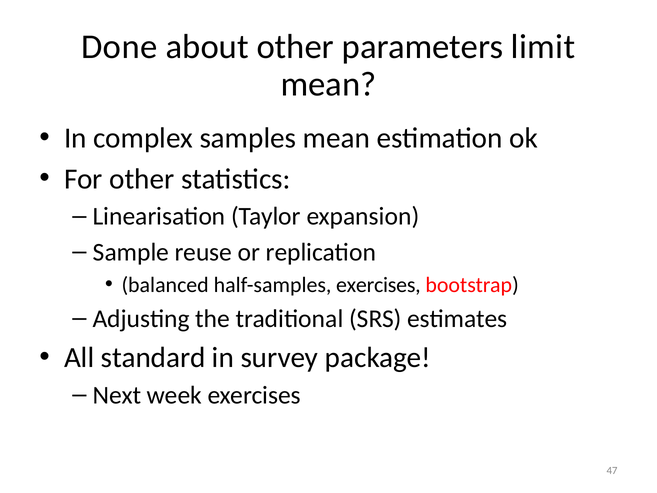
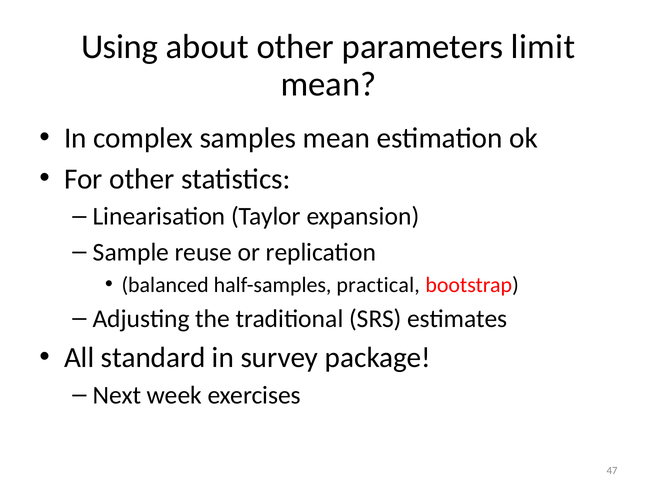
Done: Done -> Using
half-samples exercises: exercises -> practical
